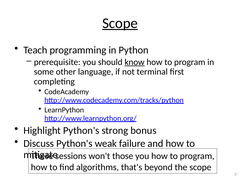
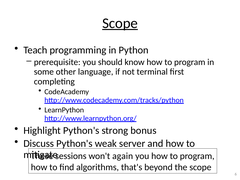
know underline: present -> none
failure: failure -> server
those: those -> again
